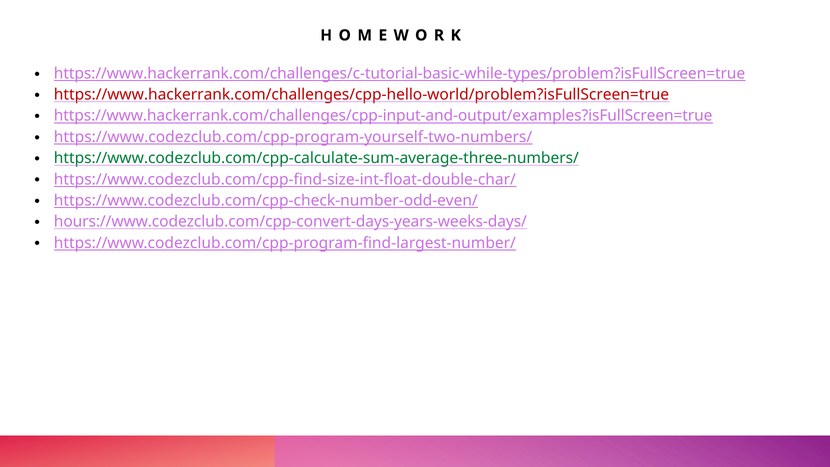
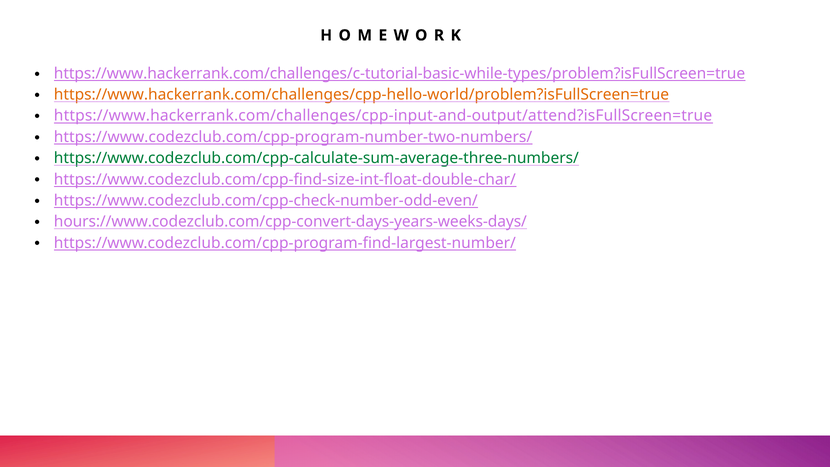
https://www.hackerrank.com/challenges/cpp-hello-world/problem?isFullScreen=true colour: red -> orange
https://www.hackerrank.com/challenges/cpp-input-and-output/examples?isFullScreen=true: https://www.hackerrank.com/challenges/cpp-input-and-output/examples?isFullScreen=true -> https://www.hackerrank.com/challenges/cpp-input-and-output/attend?isFullScreen=true
https://www.codezclub.com/cpp-program-yourself-two-numbers/: https://www.codezclub.com/cpp-program-yourself-two-numbers/ -> https://www.codezclub.com/cpp-program-number-two-numbers/
